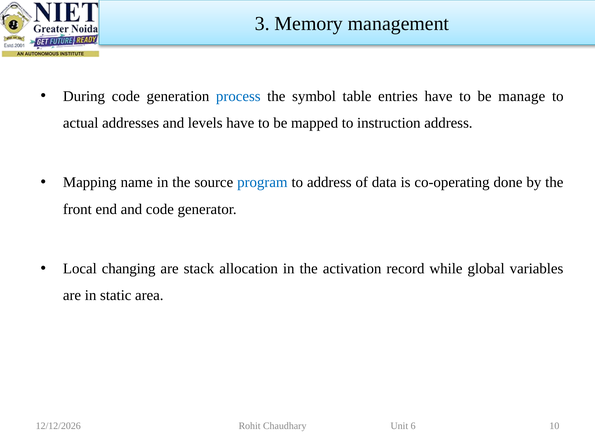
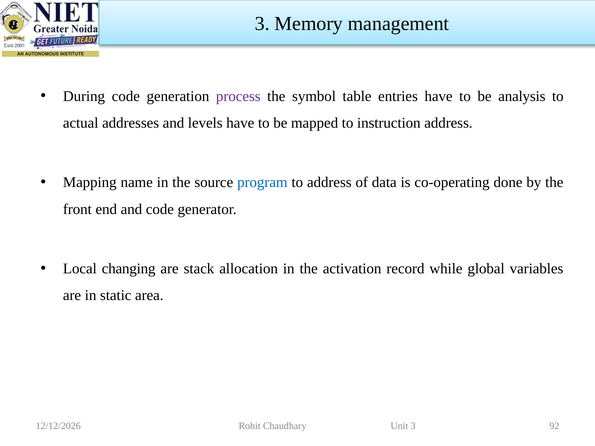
process colour: blue -> purple
manage: manage -> analysis
Unit 6: 6 -> 3
10: 10 -> 92
